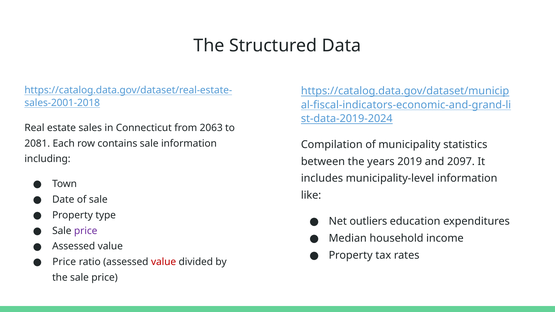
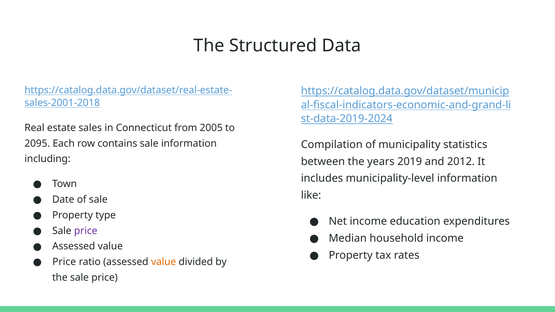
2063: 2063 -> 2005
2081: 2081 -> 2095
2097: 2097 -> 2012
Net outliers: outliers -> income
value at (164, 262) colour: red -> orange
